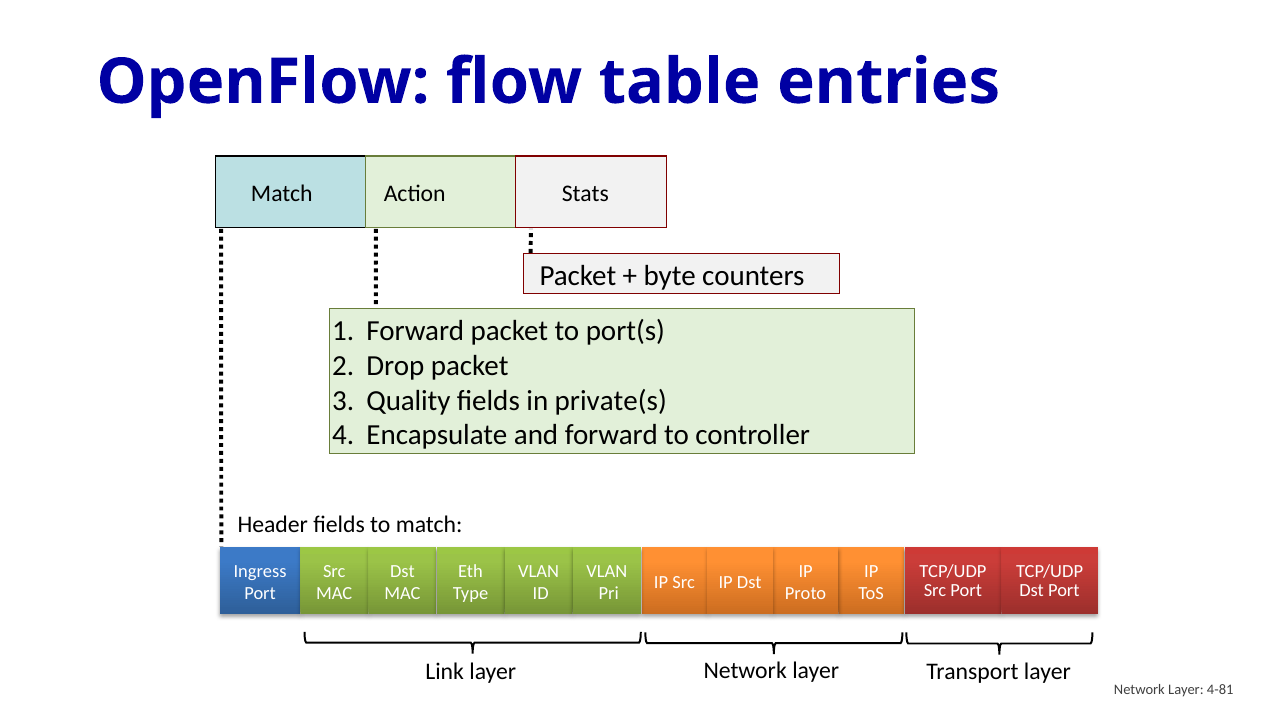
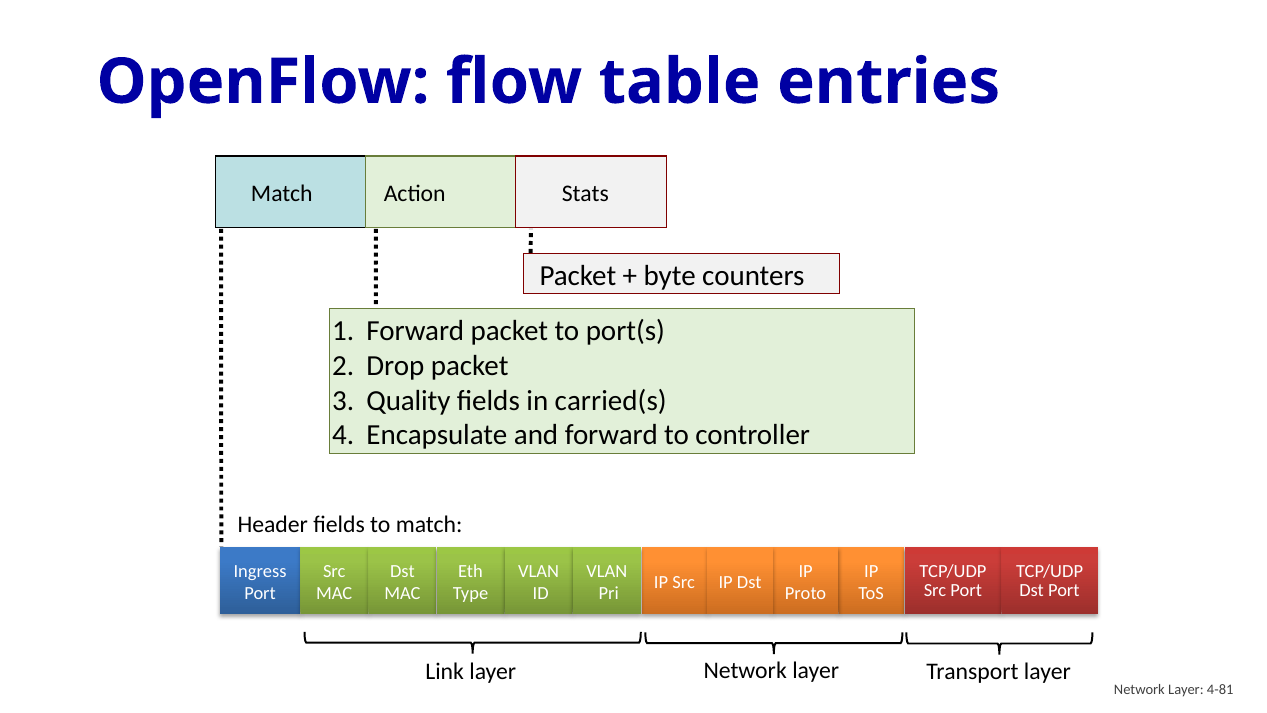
private(s: private(s -> carried(s
